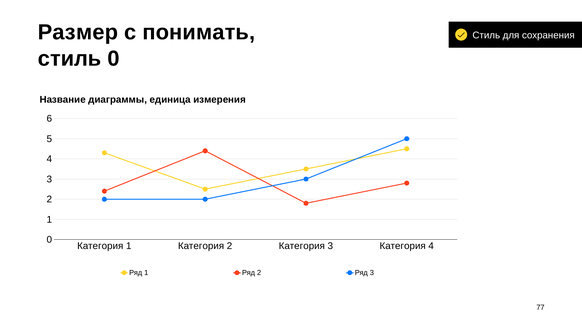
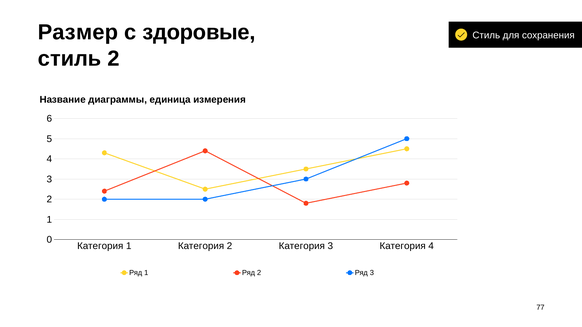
понимать: понимать -> здоровые
стиль 0: 0 -> 2
